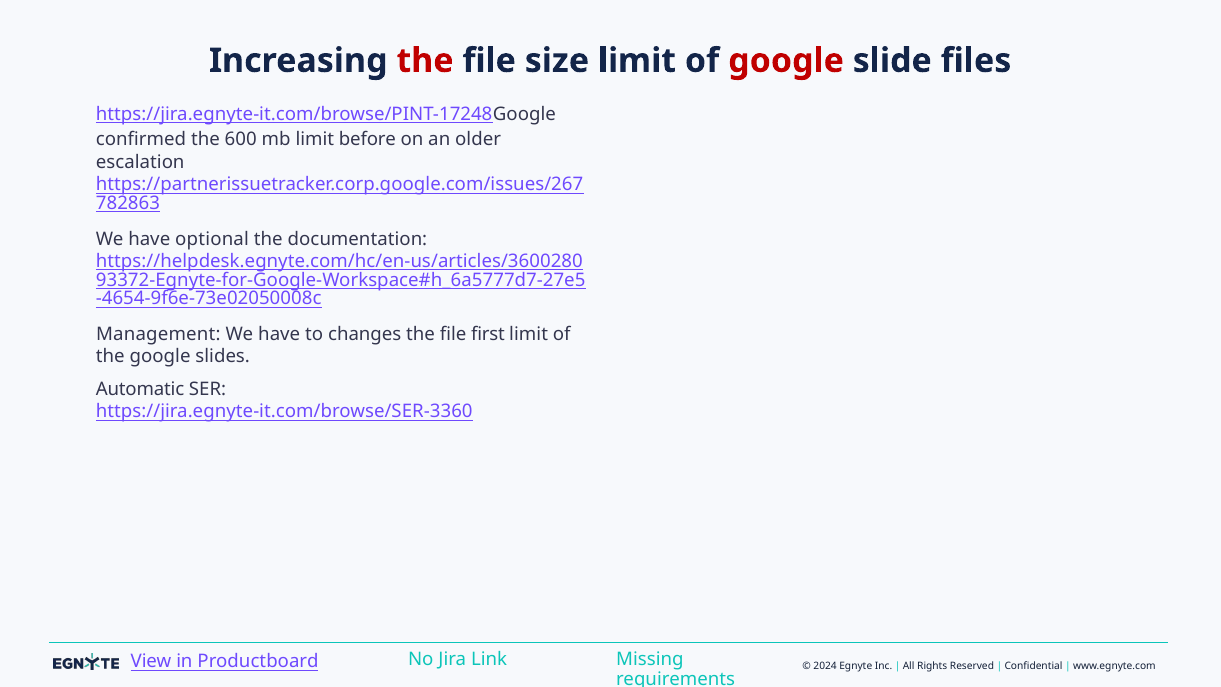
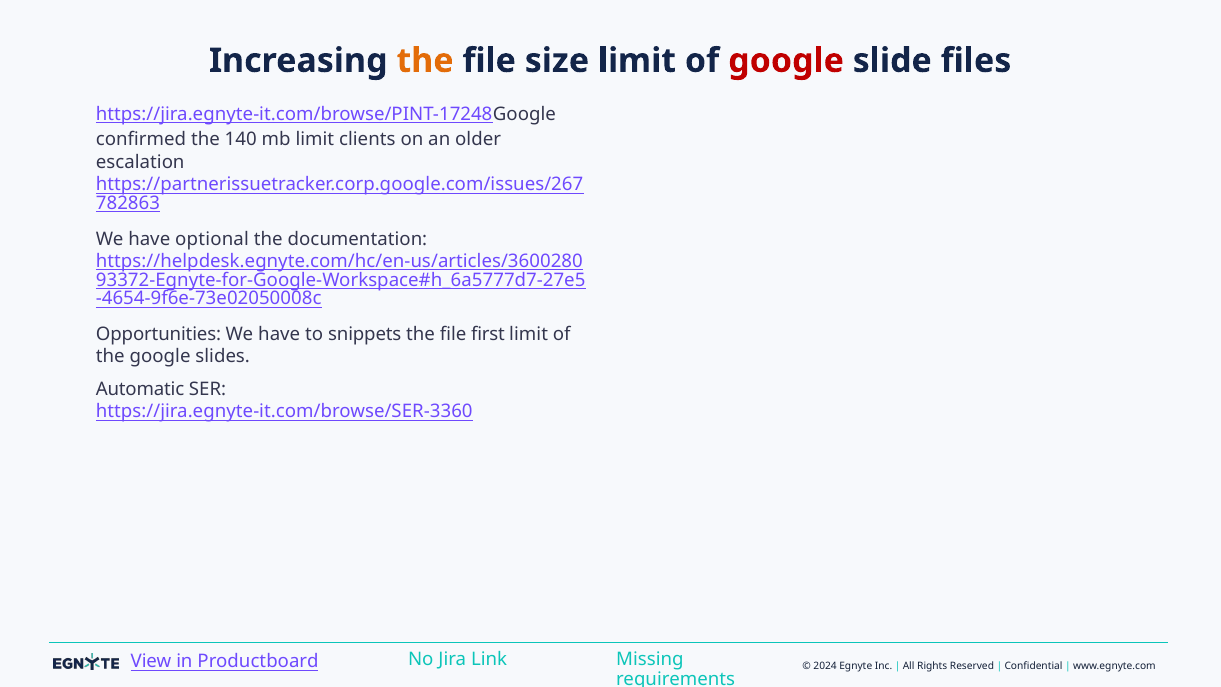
the at (425, 61) colour: red -> orange
600: 600 -> 140
before: before -> clients
Management: Management -> Opportunities
changes: changes -> snippets
